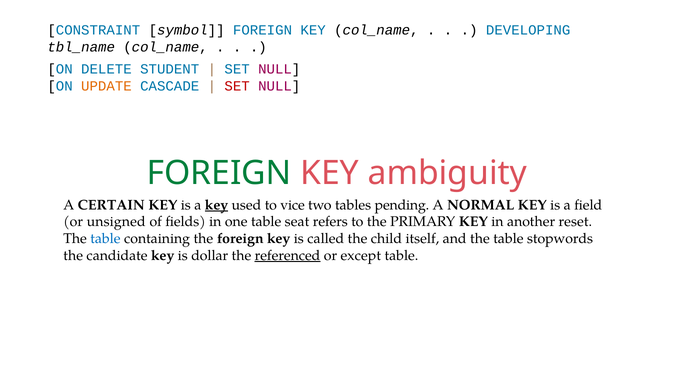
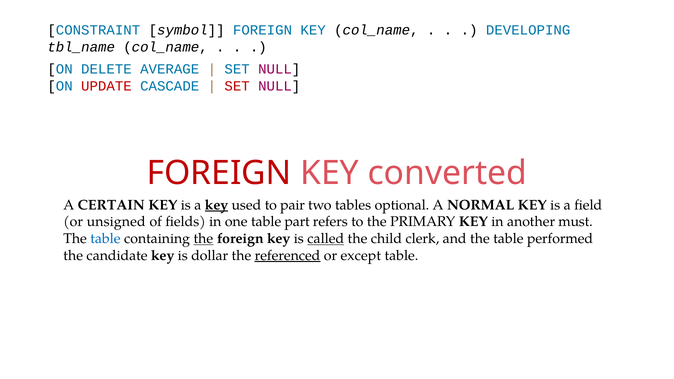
STUDENT: STUDENT -> AVERAGE
UPDATE colour: orange -> red
FOREIGN at (219, 173) colour: green -> red
ambiguity: ambiguity -> converted
vice: vice -> pair
pending: pending -> optional
seat: seat -> part
reset: reset -> must
the at (203, 239) underline: none -> present
called underline: none -> present
itself: itself -> clerk
stopwords: stopwords -> performed
